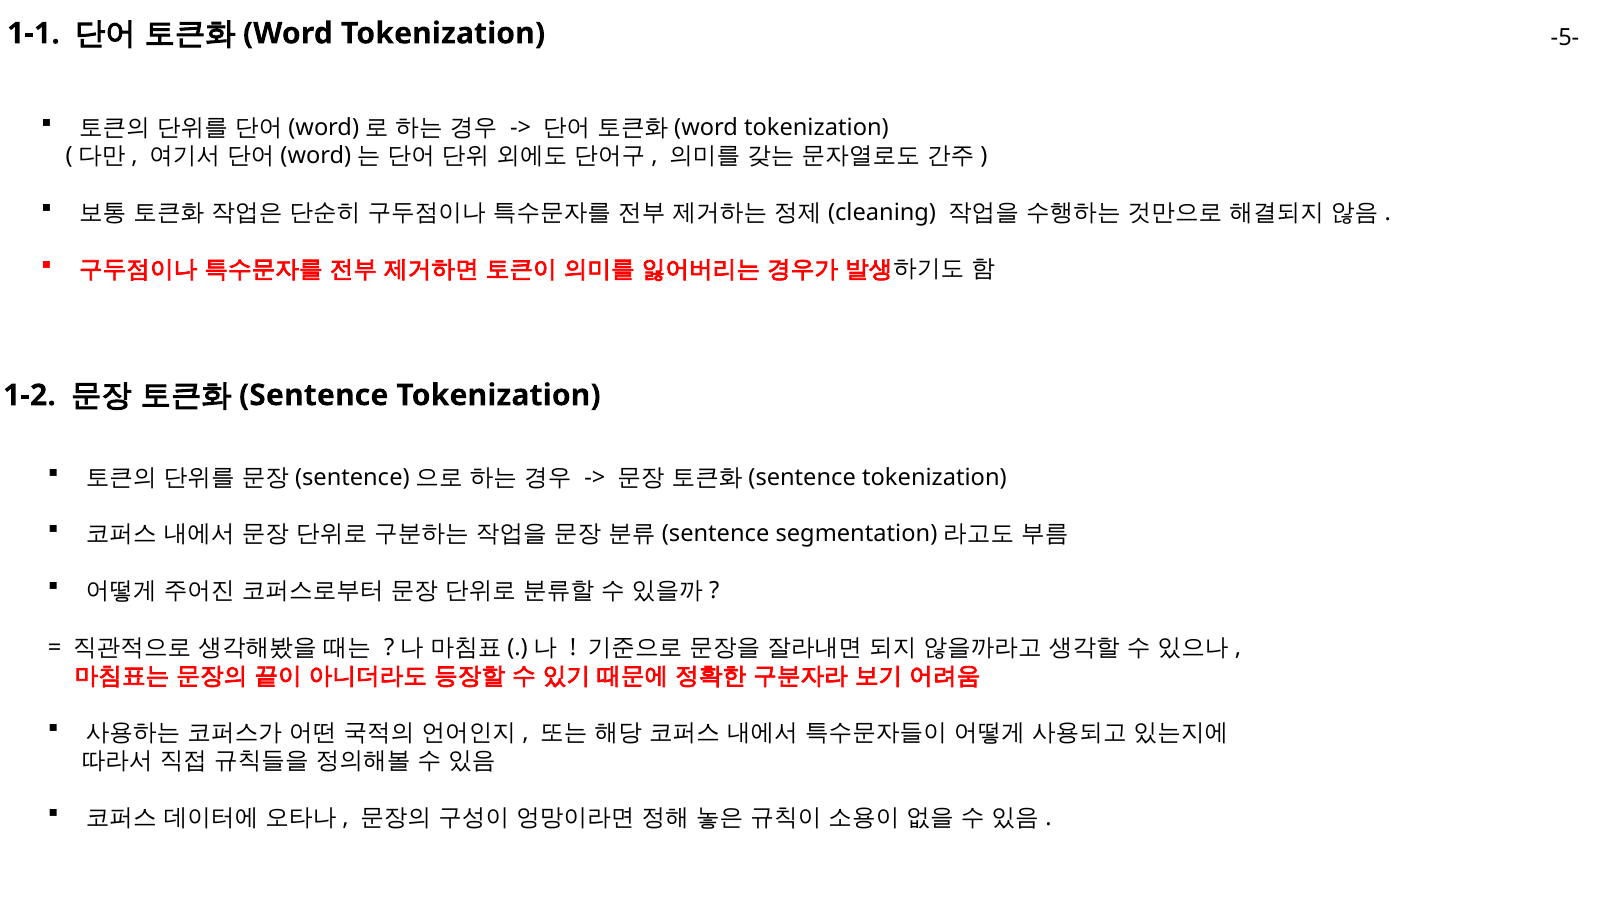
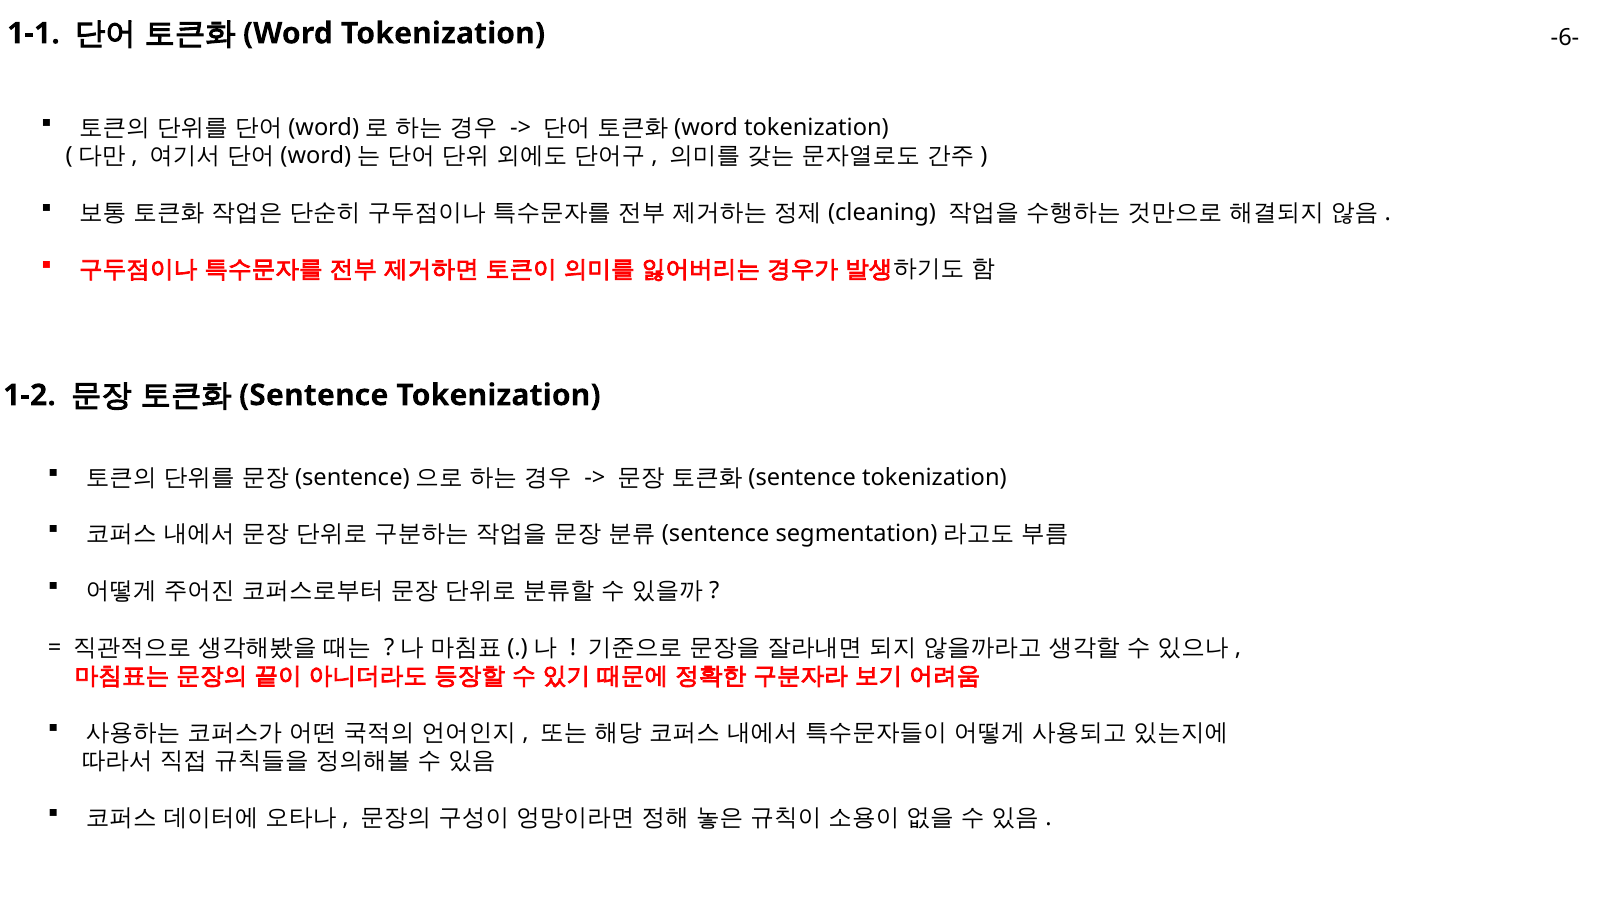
-5-: -5- -> -6-
